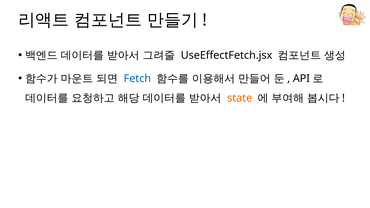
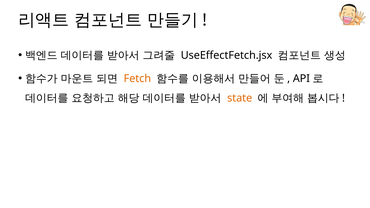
Fetch colour: blue -> orange
